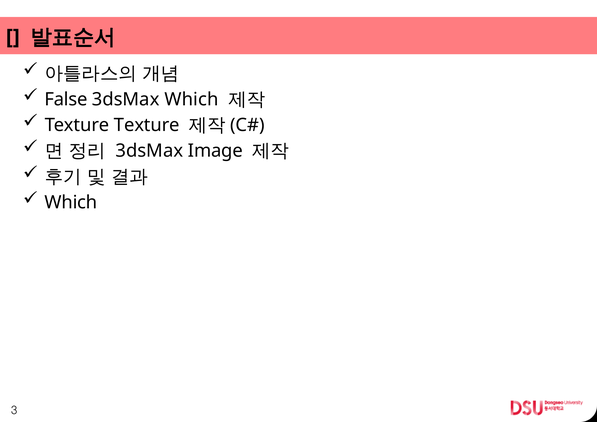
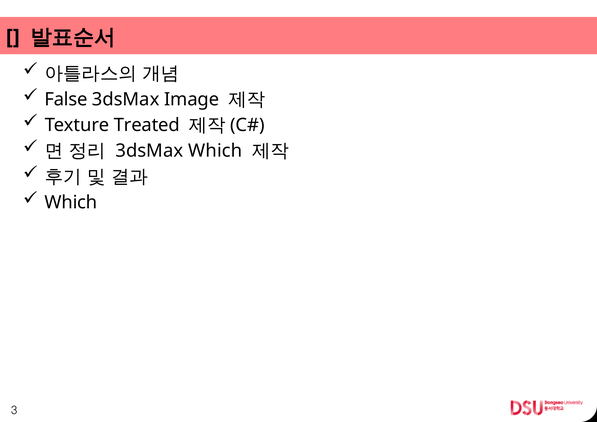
3dsMax Which: Which -> Image
Texture Texture: Texture -> Treated
3dsMax Image: Image -> Which
